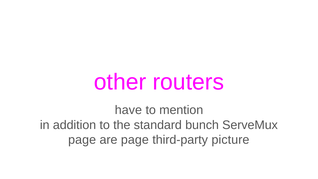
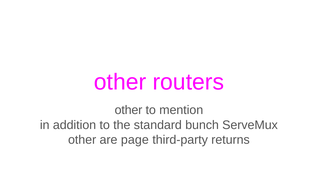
have at (128, 110): have -> other
page at (82, 140): page -> other
picture: picture -> returns
